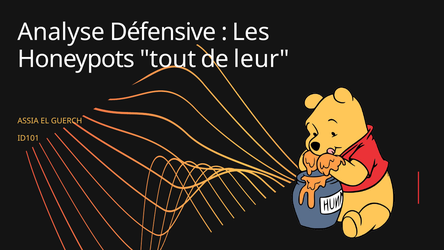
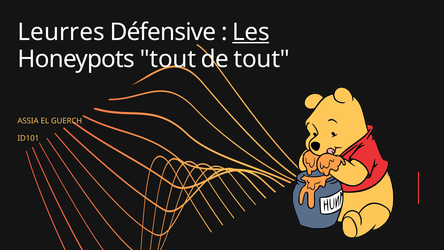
Analyse: Analyse -> Leurres
Les underline: none -> present
de leur: leur -> tout
